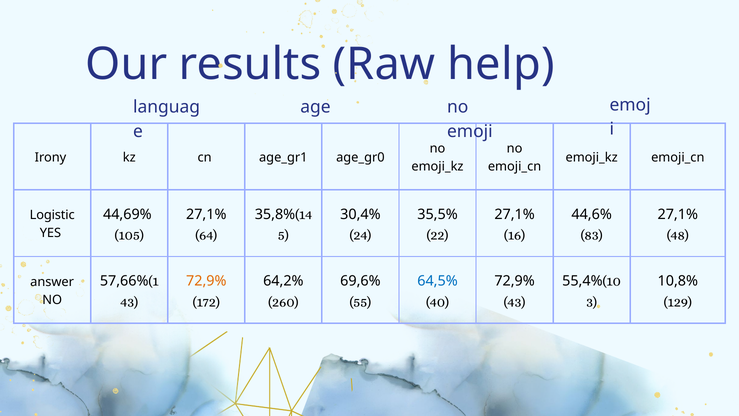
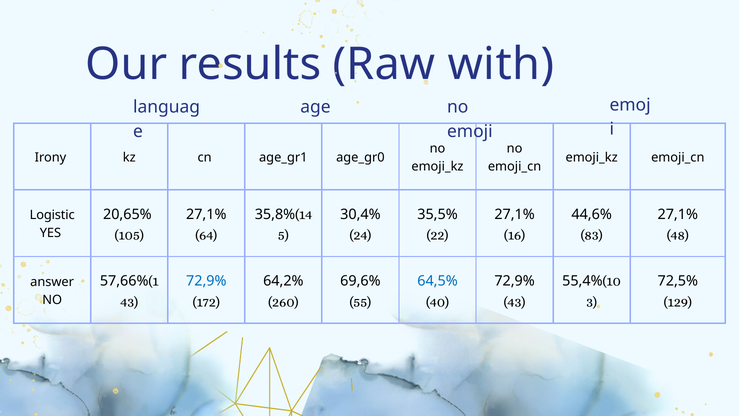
help: help -> with
44,69%: 44,69% -> 20,65%
72,9% at (206, 281) colour: orange -> blue
10,8%: 10,8% -> 72,5%
